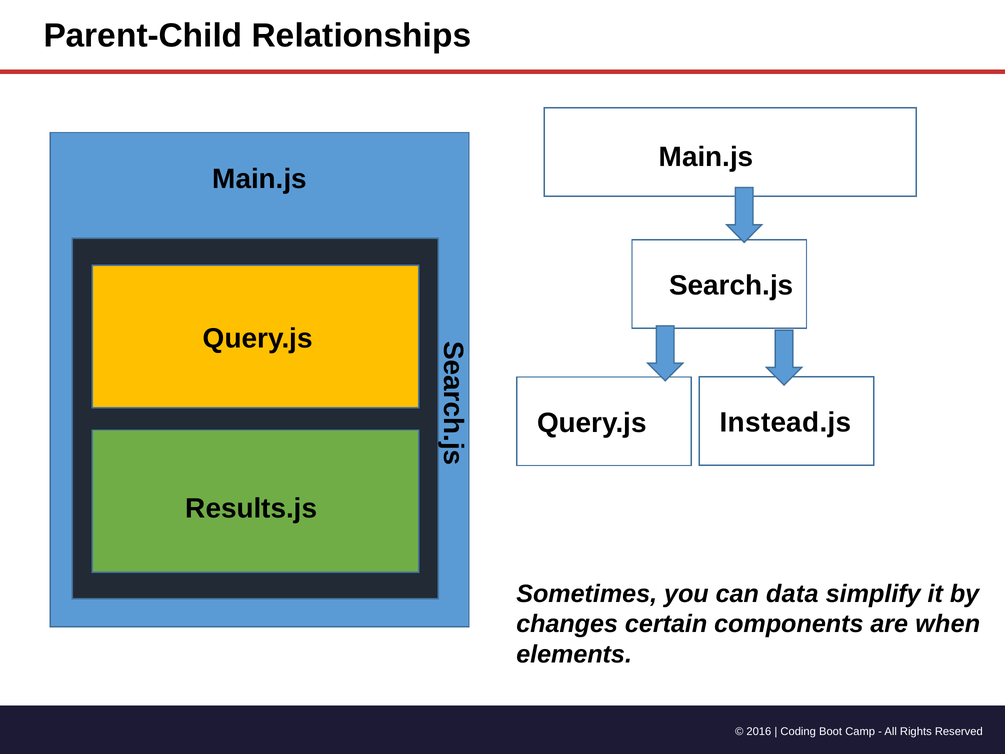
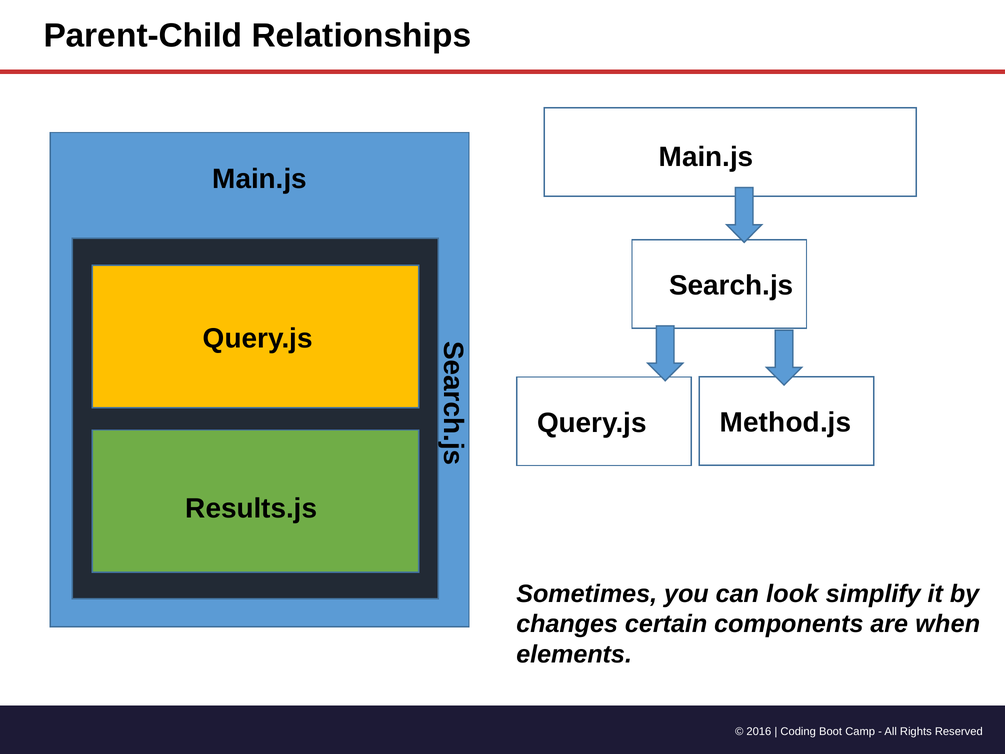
Instead.js: Instead.js -> Method.js
data: data -> look
